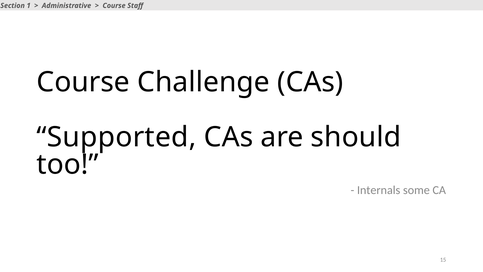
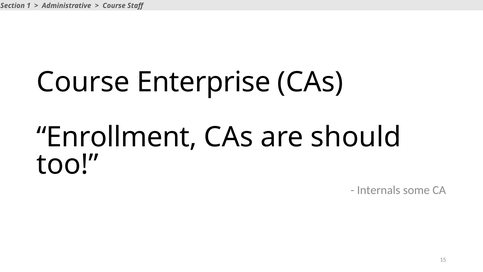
Challenge: Challenge -> Enterprise
Supported: Supported -> Enrollment
